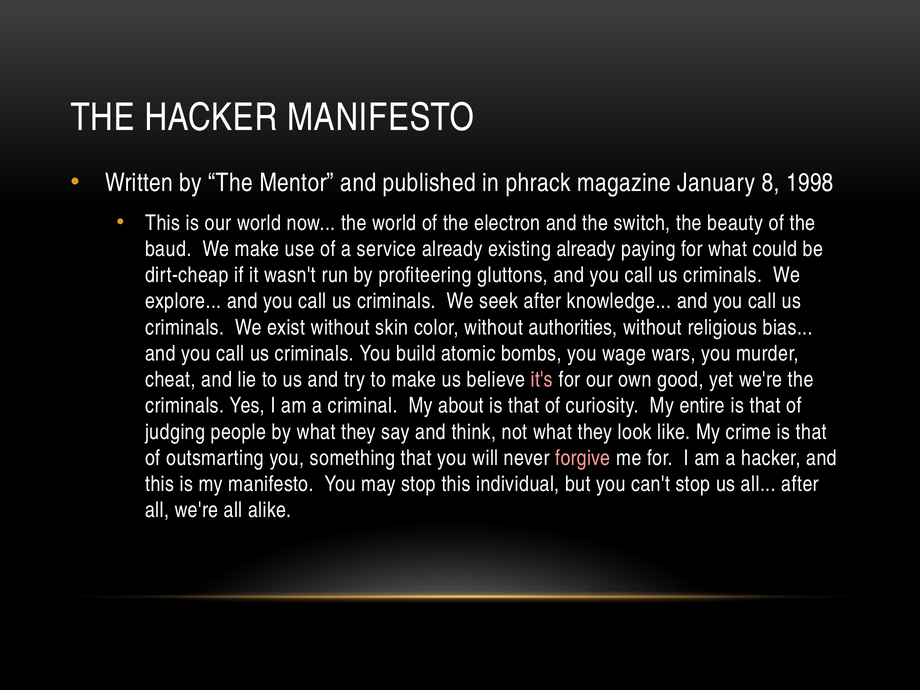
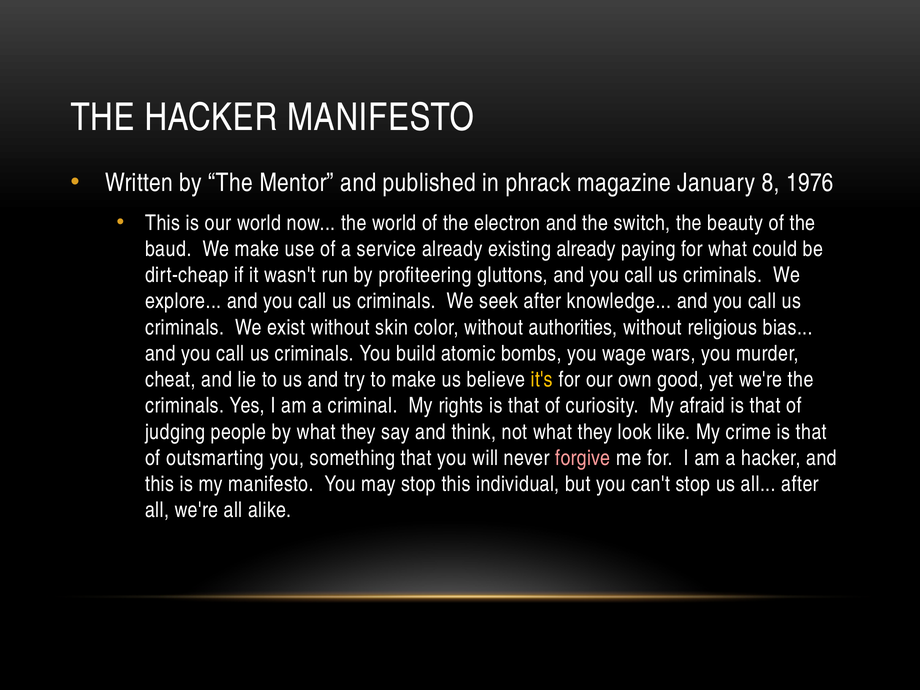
1998: 1998 -> 1976
it's colour: pink -> yellow
about: about -> rights
entire: entire -> afraid
